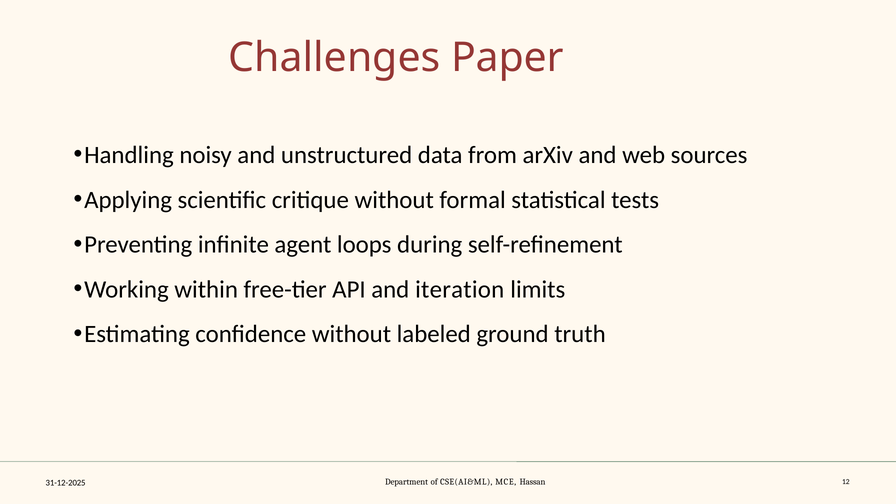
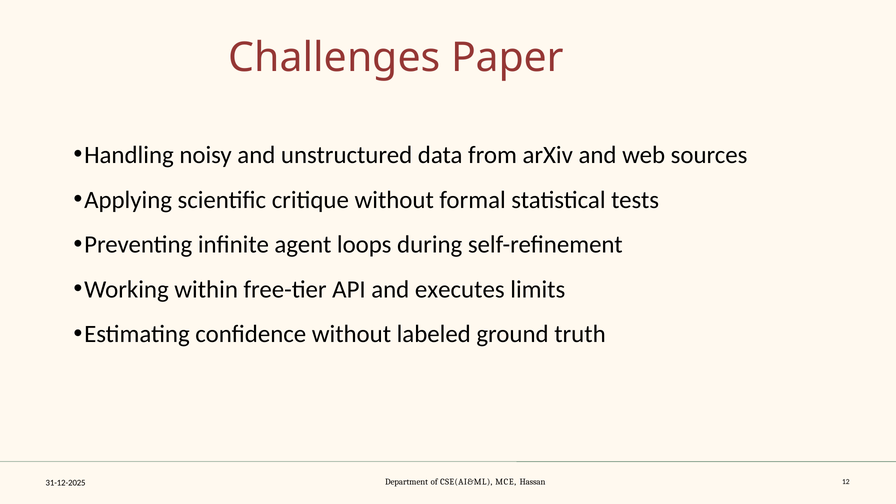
iteration: iteration -> executes
